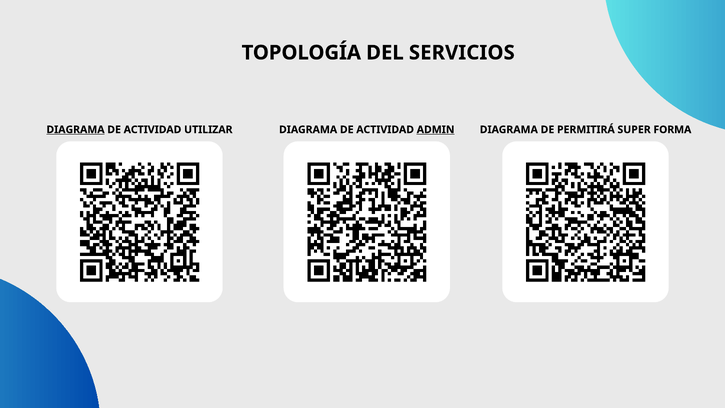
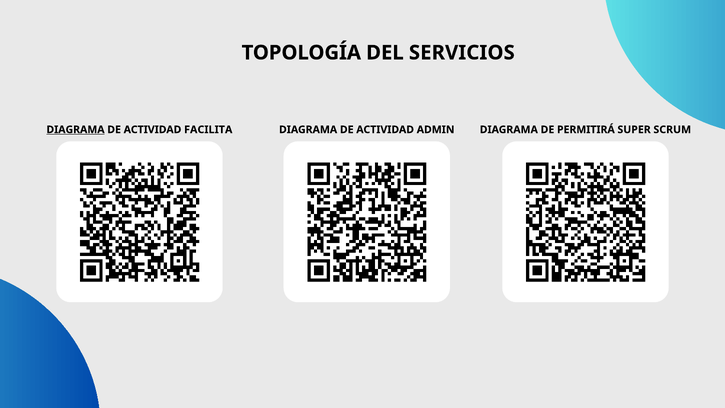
UTILIZAR: UTILIZAR -> FACILITA
ADMIN underline: present -> none
FORMA: FORMA -> SCRUM
